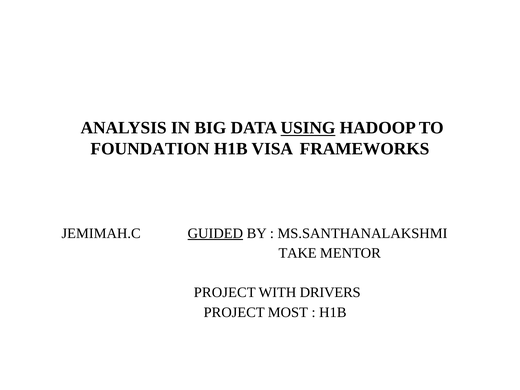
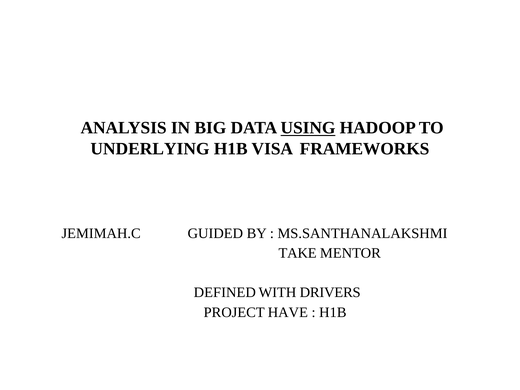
FOUNDATION: FOUNDATION -> UNDERLYING
GUIDED underline: present -> none
PROJECT at (225, 293): PROJECT -> DEFINED
MOST: MOST -> HAVE
